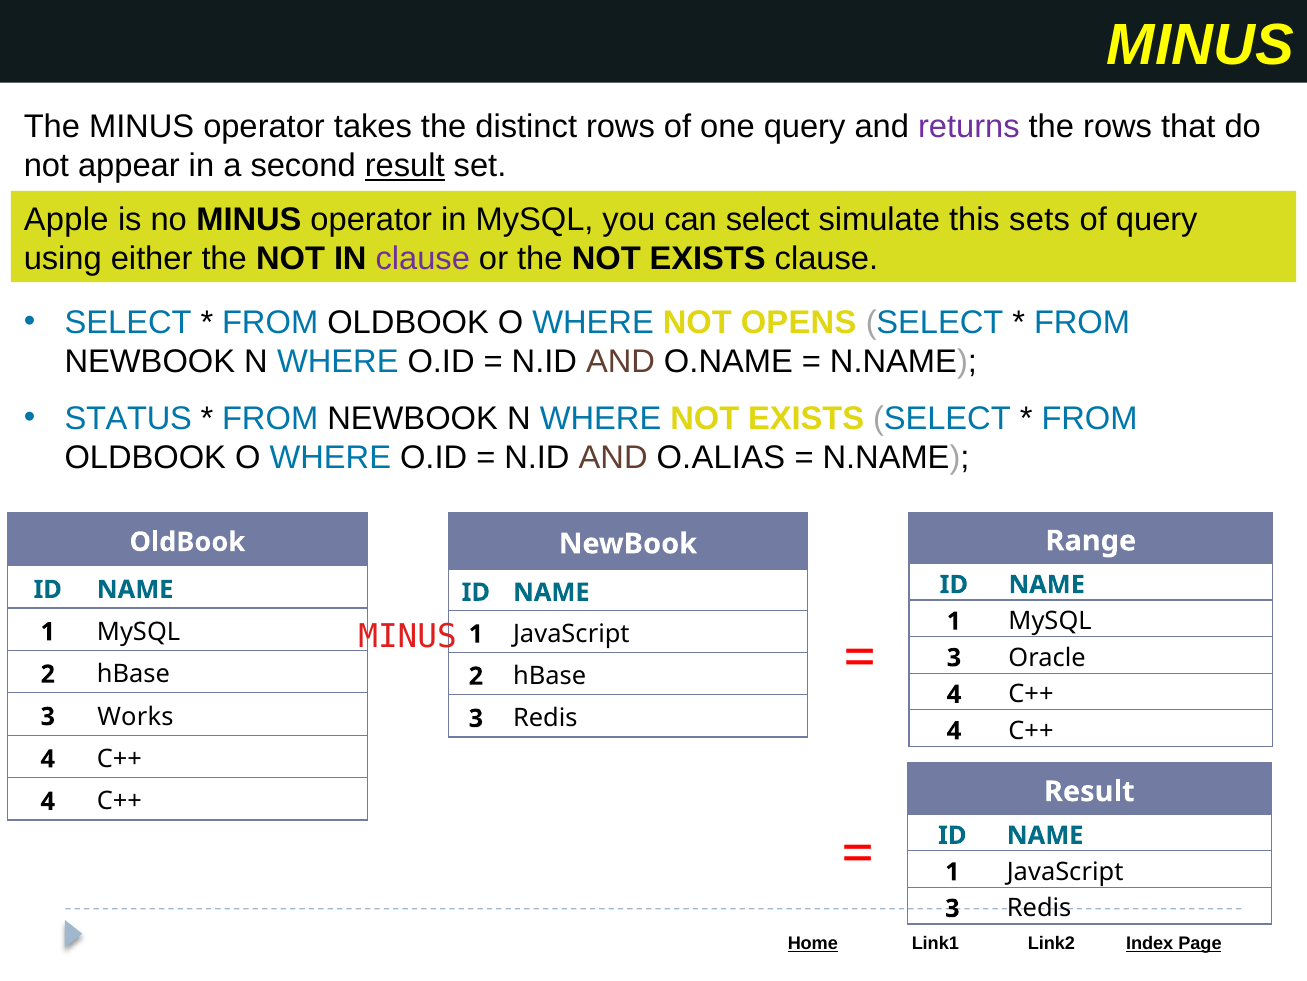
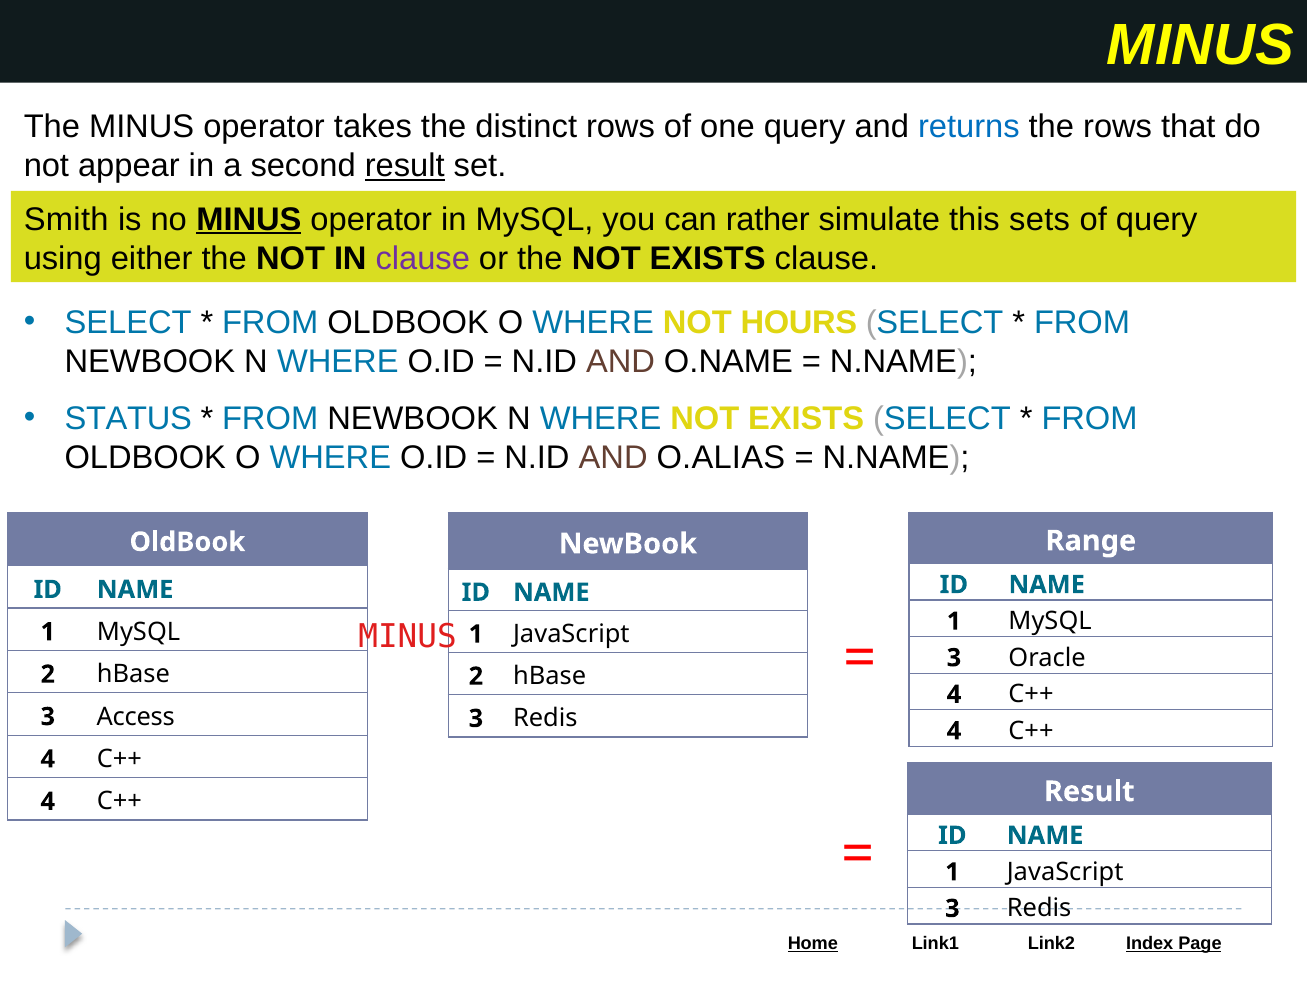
returns colour: purple -> blue
Apple: Apple -> Smith
MINUS at (249, 219) underline: none -> present
can select: select -> rather
OPENS: OPENS -> HOURS
Works: Works -> Access
